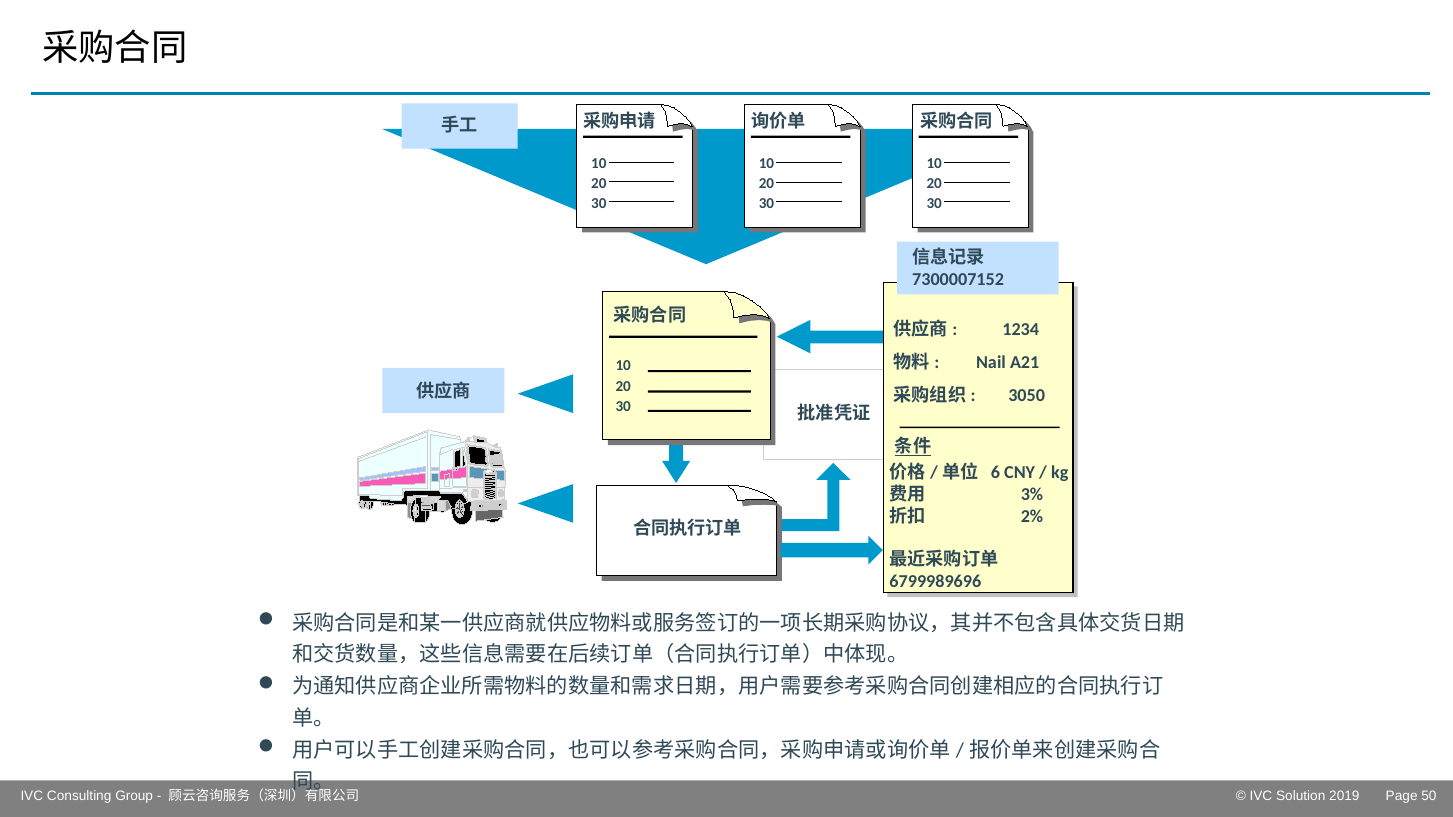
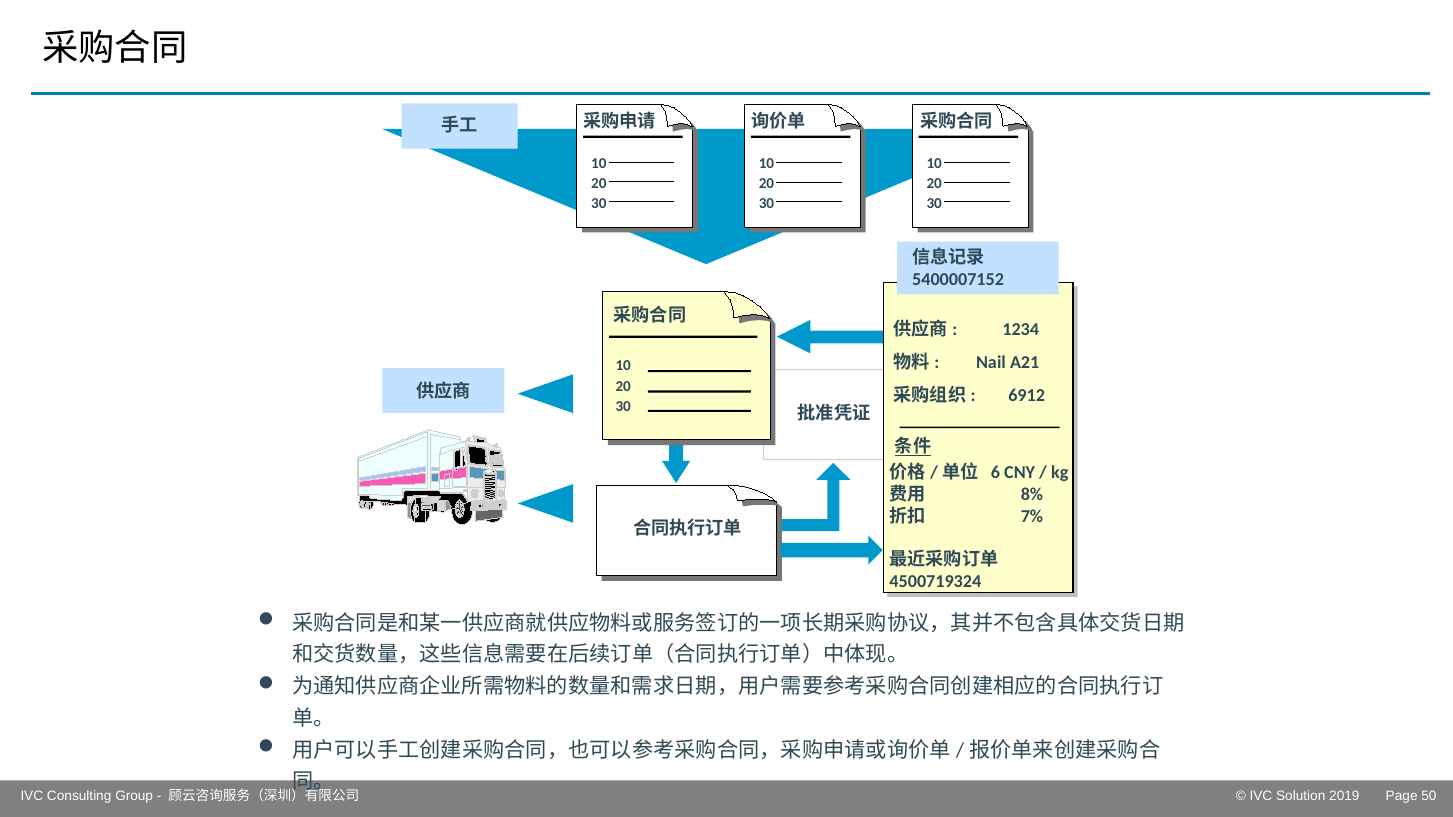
7300007152: 7300007152 -> 5400007152
3050: 3050 -> 6912
3%: 3% -> 8%
2%: 2% -> 7%
6799989696: 6799989696 -> 4500719324
